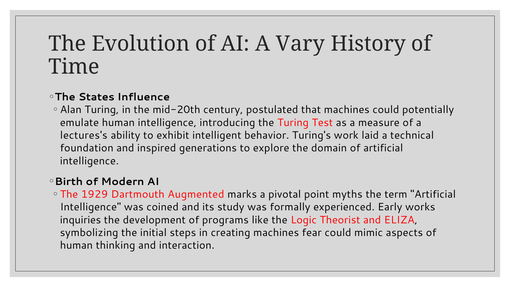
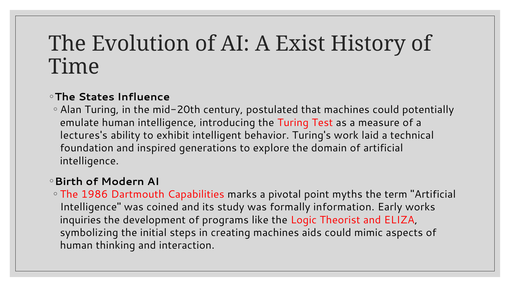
Vary: Vary -> Exist
1929: 1929 -> 1986
Augmented: Augmented -> Capabilities
experienced: experienced -> information
fear: fear -> aids
